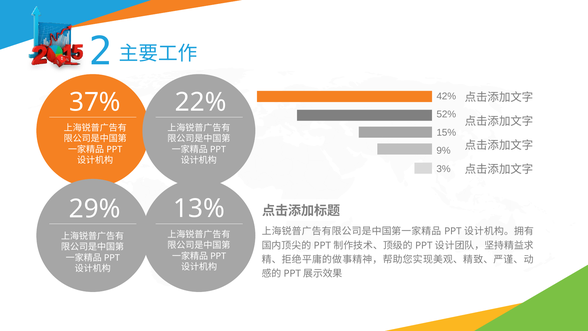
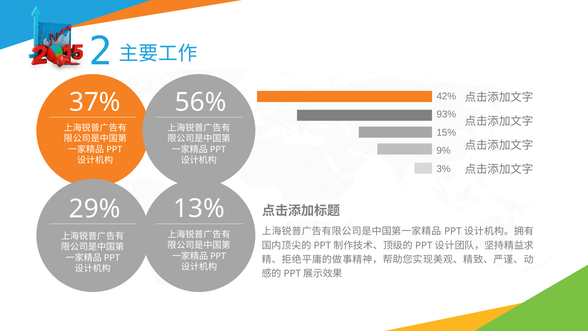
22%: 22% -> 56%
52%: 52% -> 93%
